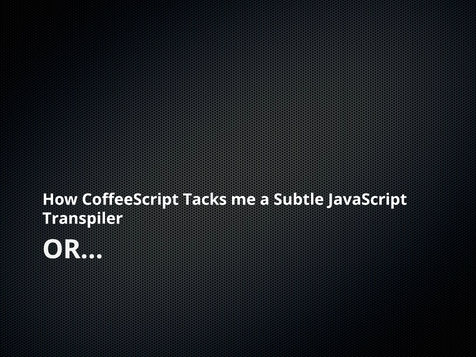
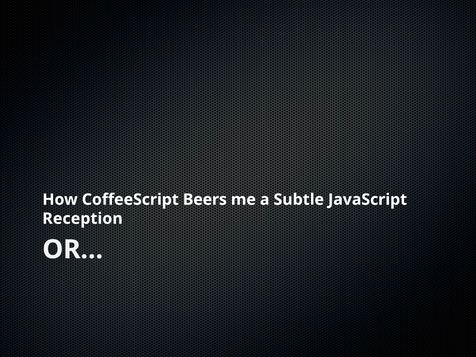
Tacks: Tacks -> Beers
Transpiler: Transpiler -> Reception
